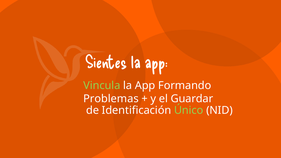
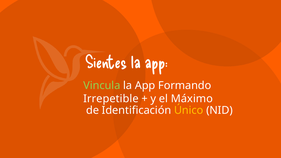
Problemas: Problemas -> Irrepetible
Guardar: Guardar -> Máximo
Único colour: light green -> yellow
